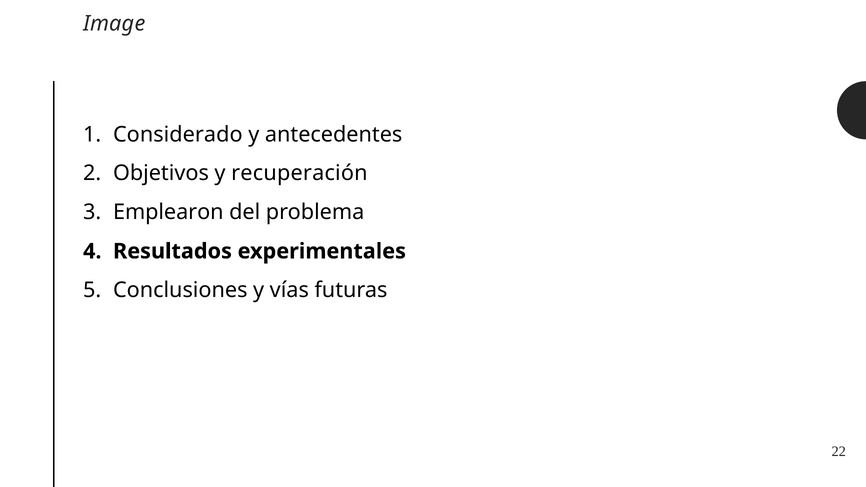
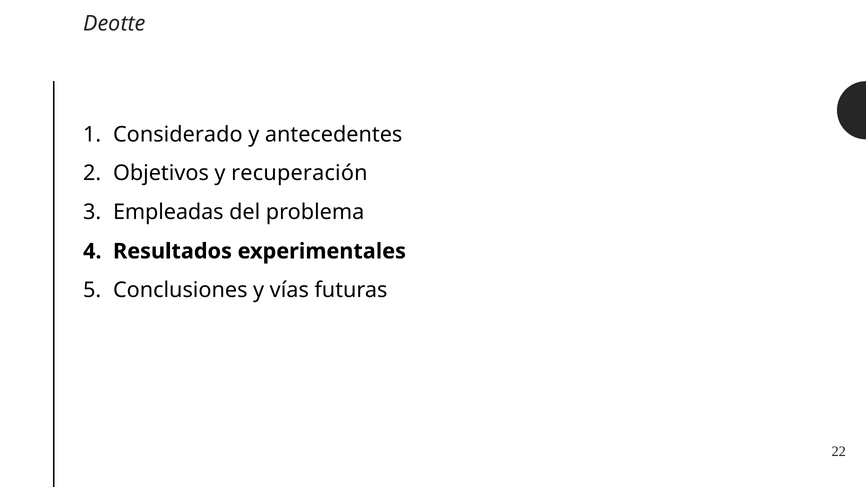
Image: Image -> Deotte
Emplearon: Emplearon -> Empleadas
